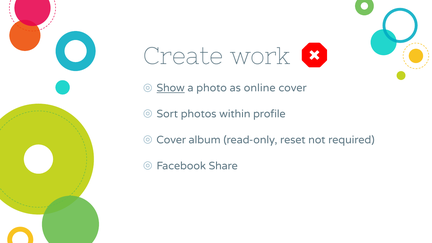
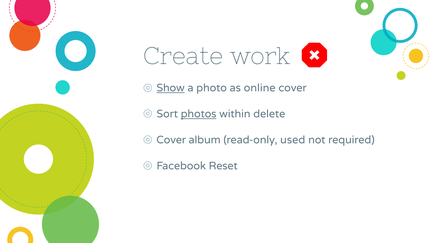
photos underline: none -> present
profile: profile -> delete
reset: reset -> used
Share: Share -> Reset
